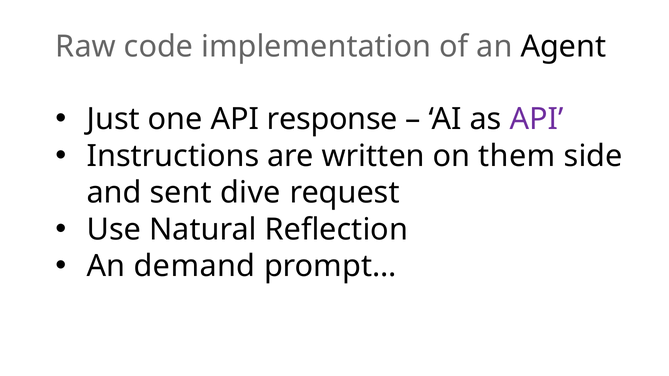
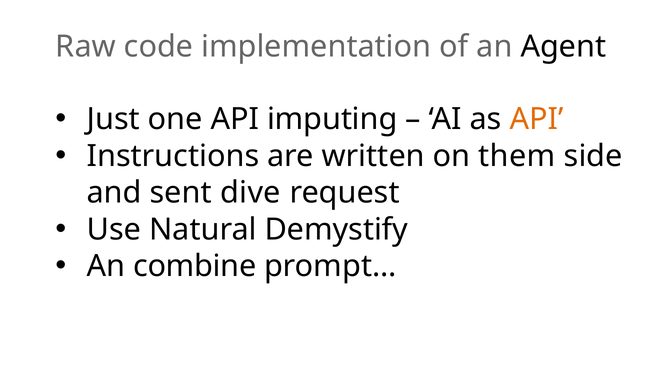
response: response -> imputing
API at (537, 119) colour: purple -> orange
Reflection: Reflection -> Demystify
demand: demand -> combine
